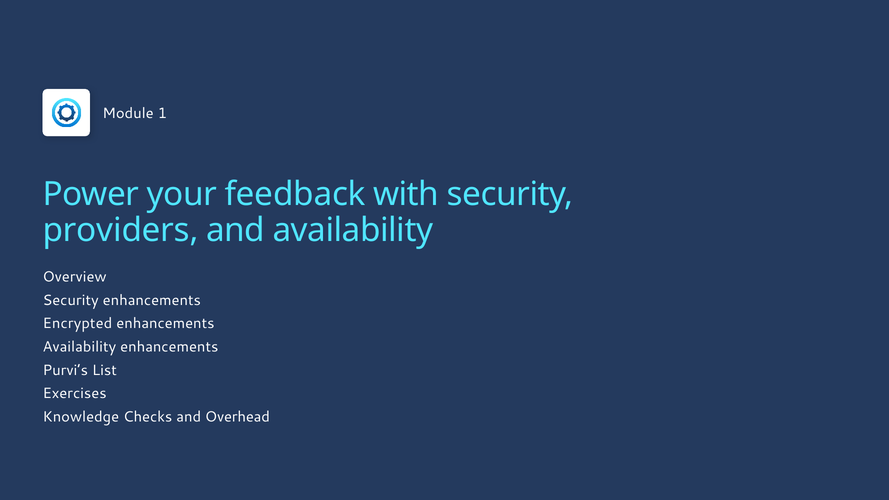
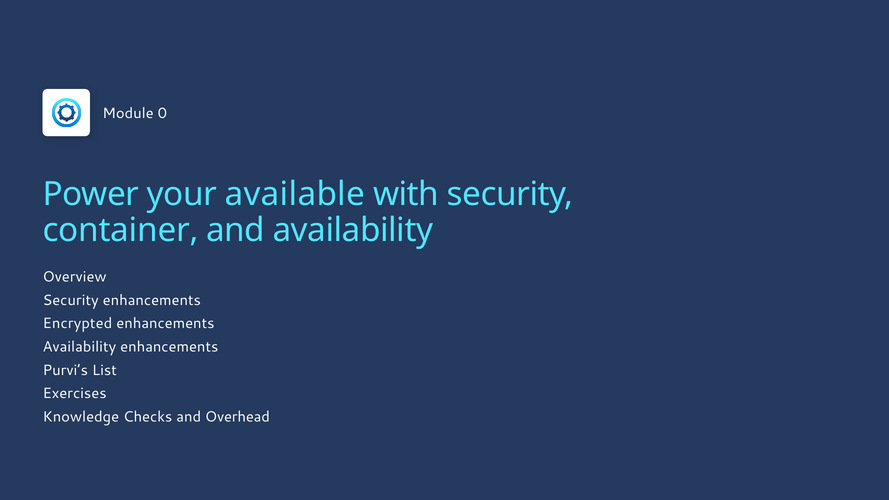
1: 1 -> 0
feedback: feedback -> available
providers: providers -> container
